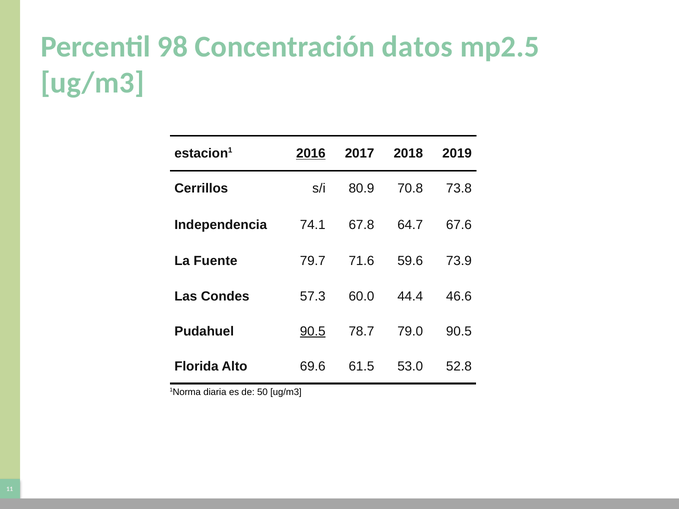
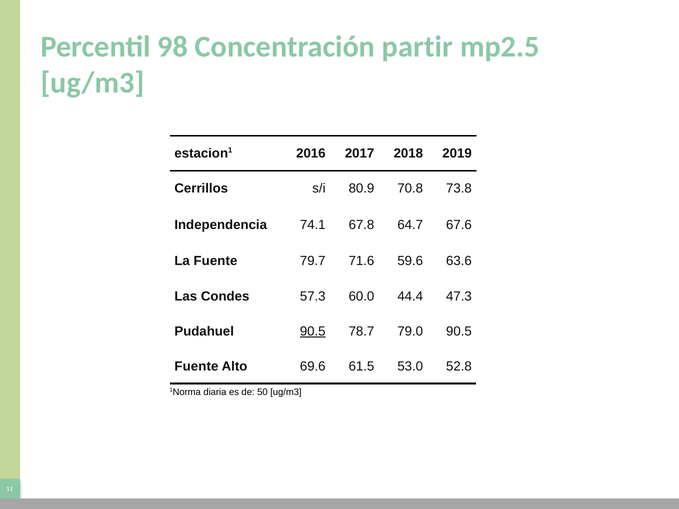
datos: datos -> partir
2016 underline: present -> none
73.9: 73.9 -> 63.6
46.6: 46.6 -> 47.3
Florida at (196, 366): Florida -> Fuente
